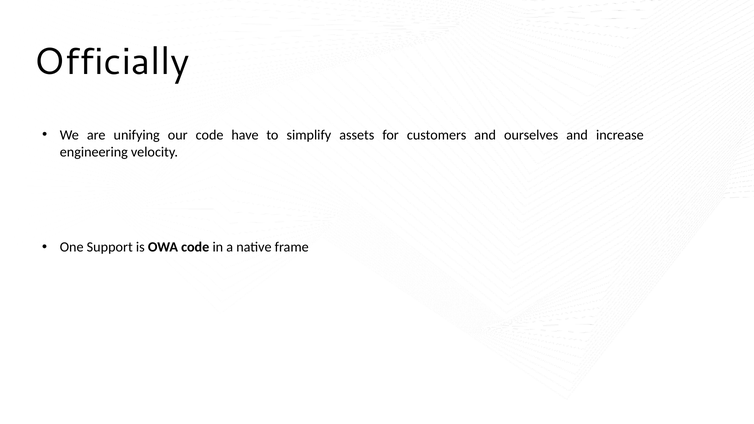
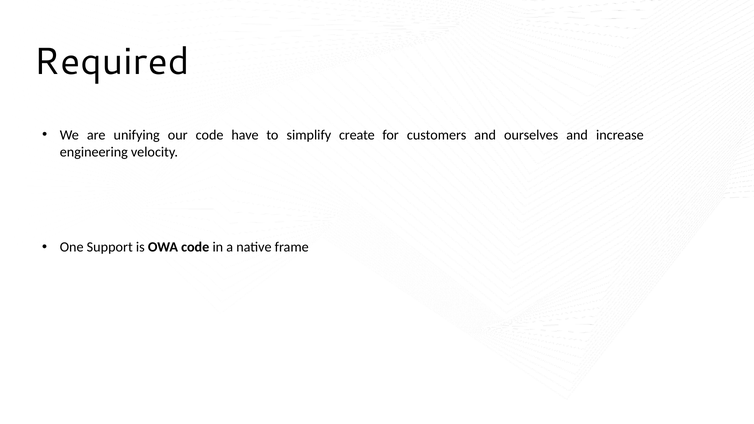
Officially: Officially -> Required
assets: assets -> create
